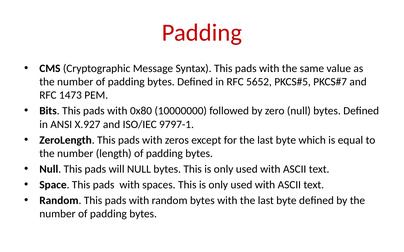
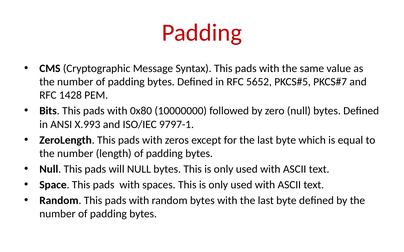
1473: 1473 -> 1428
X.927: X.927 -> X.993
